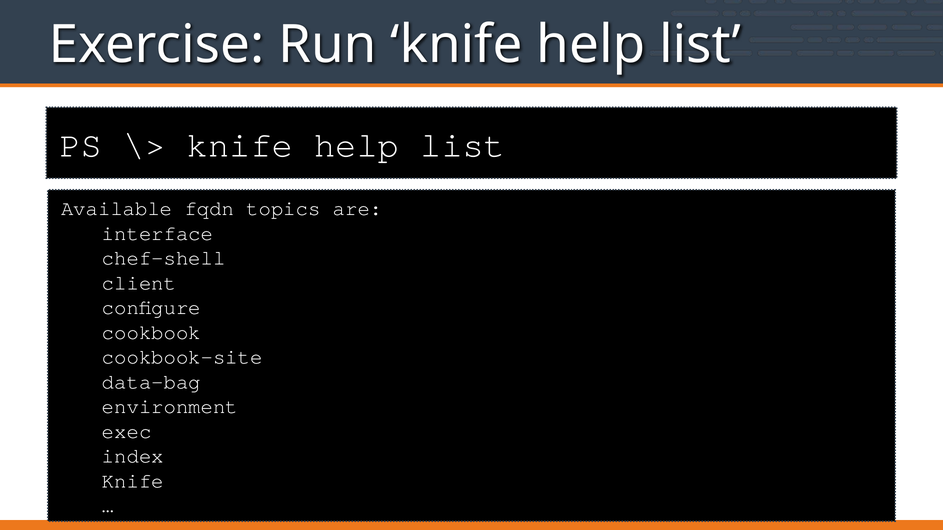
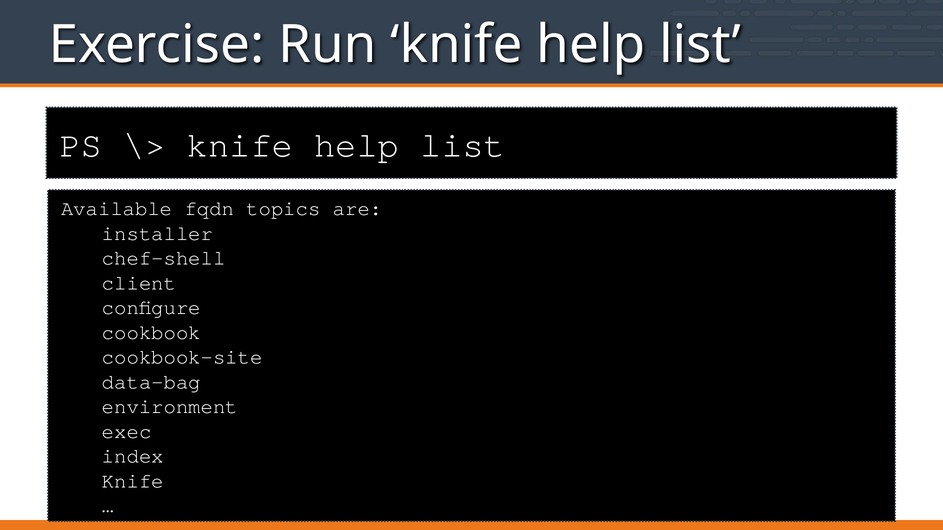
interface: interface -> installer
